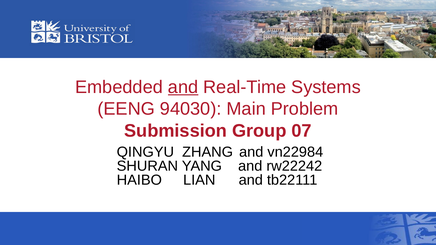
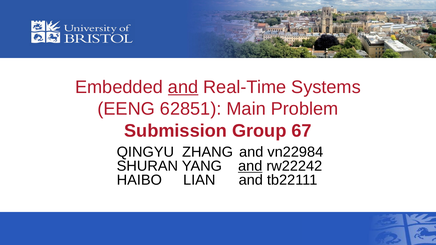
94030: 94030 -> 62851
07: 07 -> 67
and at (250, 166) underline: none -> present
